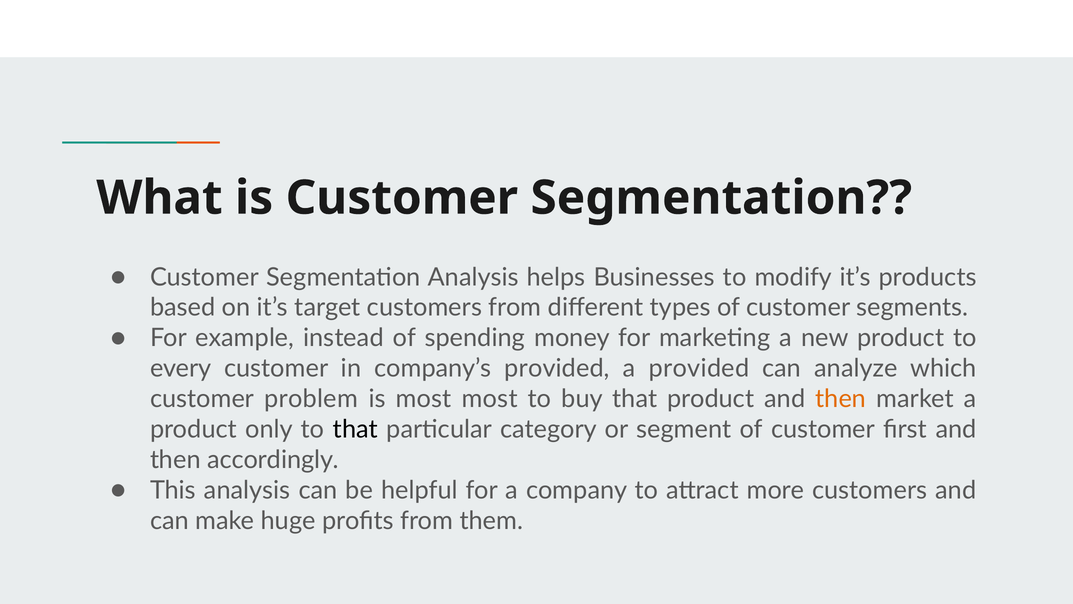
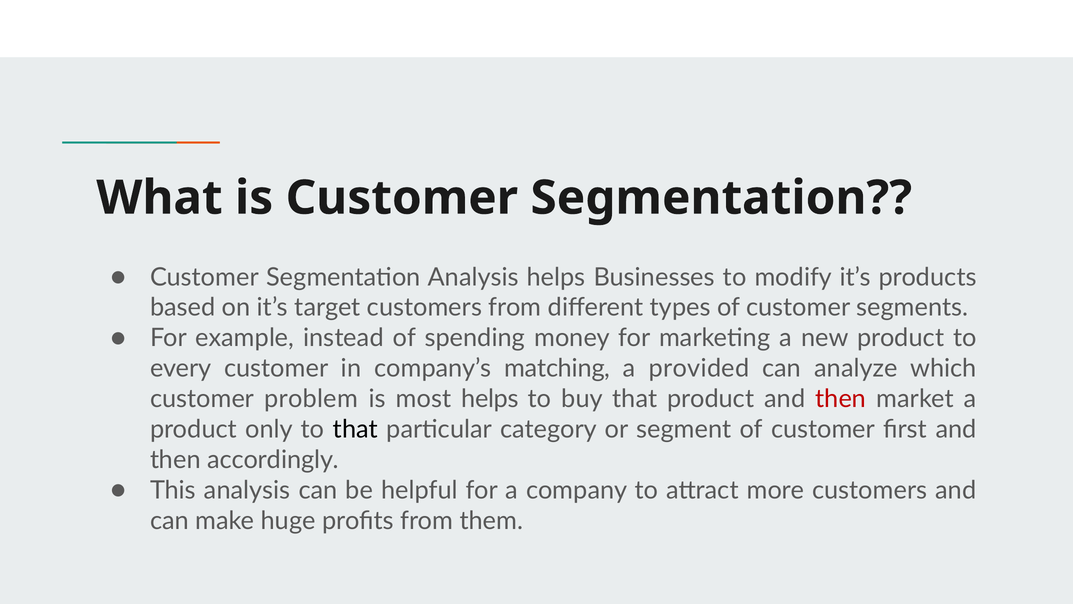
company’s provided: provided -> matching
most most: most -> helps
then at (841, 399) colour: orange -> red
